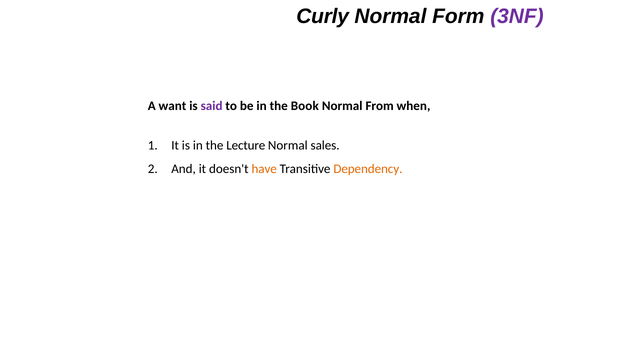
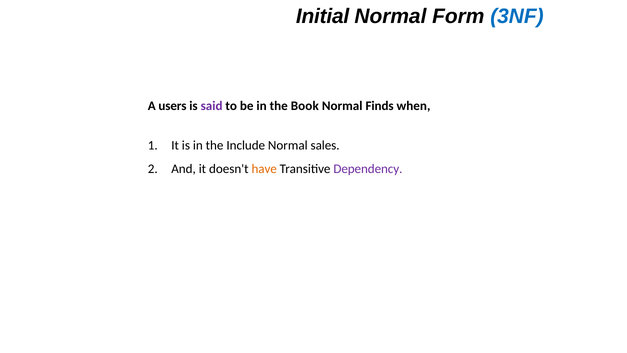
Curly: Curly -> Initial
3NF colour: purple -> blue
want: want -> users
From: From -> Finds
Lecture: Lecture -> Include
Dependency colour: orange -> purple
